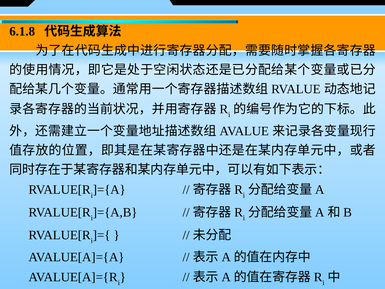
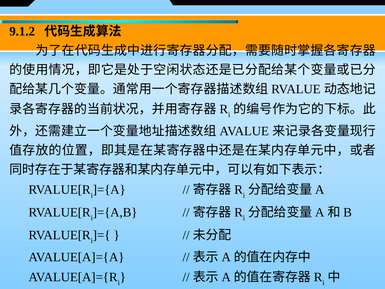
6.1.8: 6.1.8 -> 9.1.2
